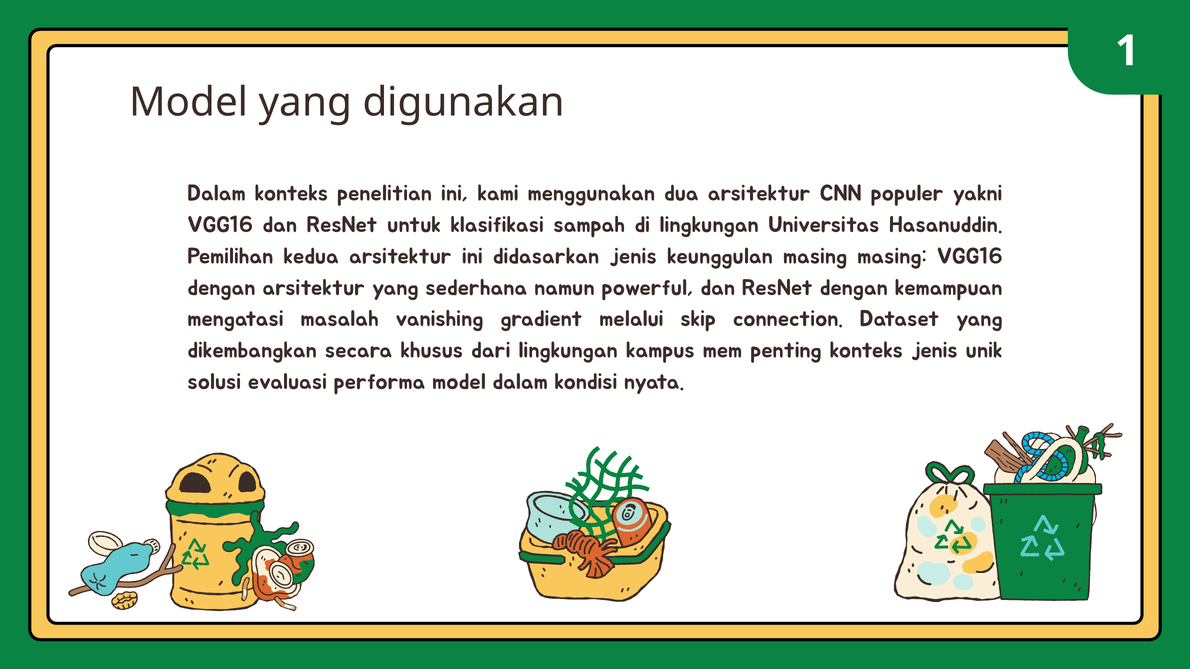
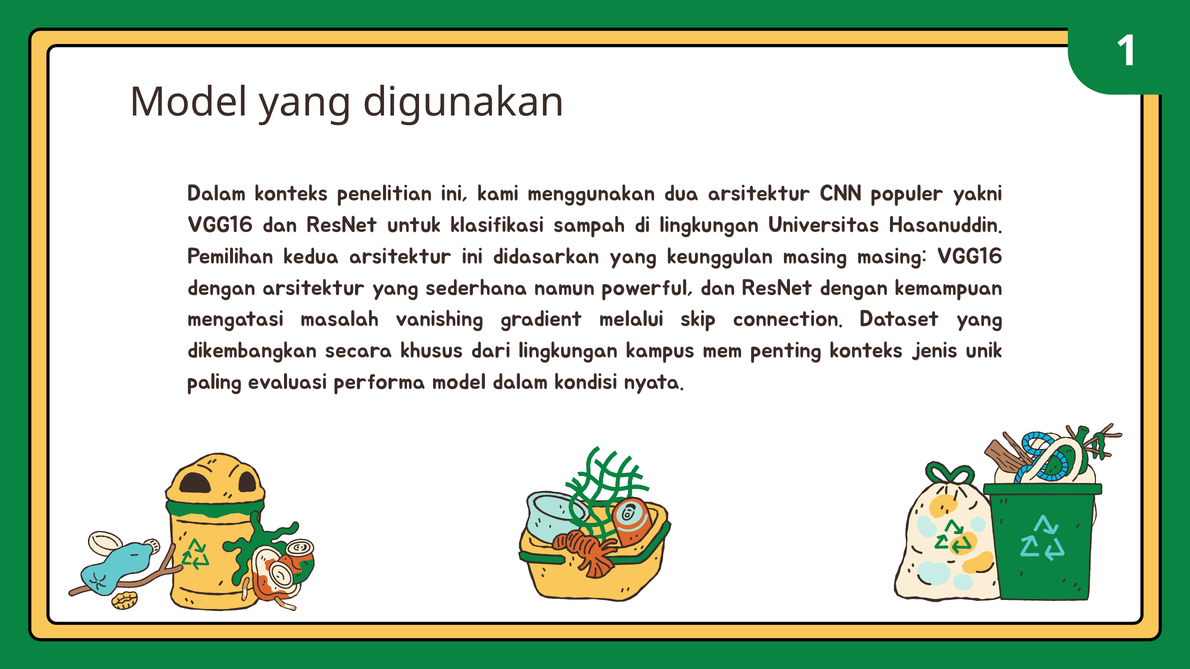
didasarkan jenis: jenis -> yang
solusi: solusi -> paling
